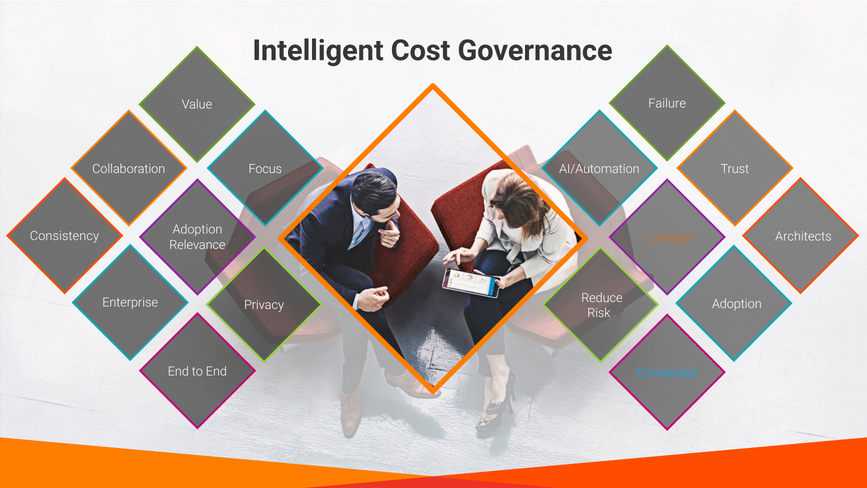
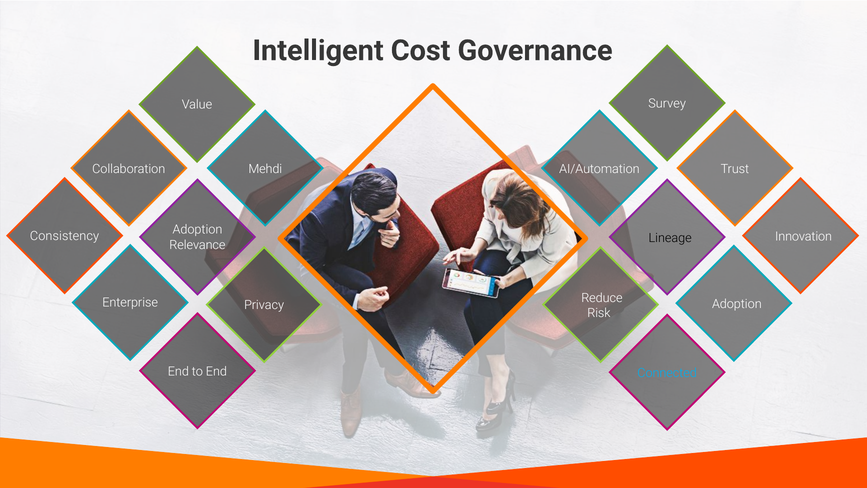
Failure: Failure -> Survey
Focus: Focus -> Mehdi
Architects: Architects -> Innovation
Lineage colour: orange -> black
